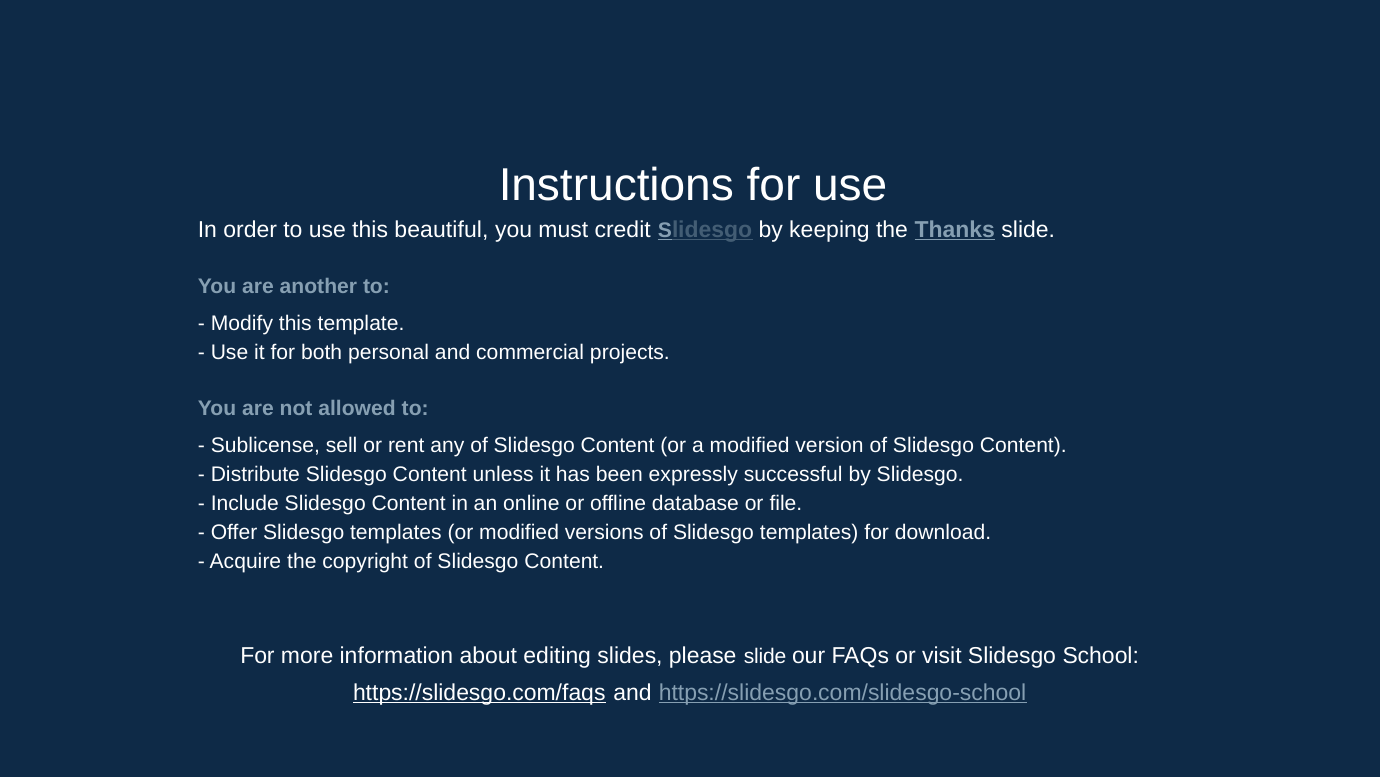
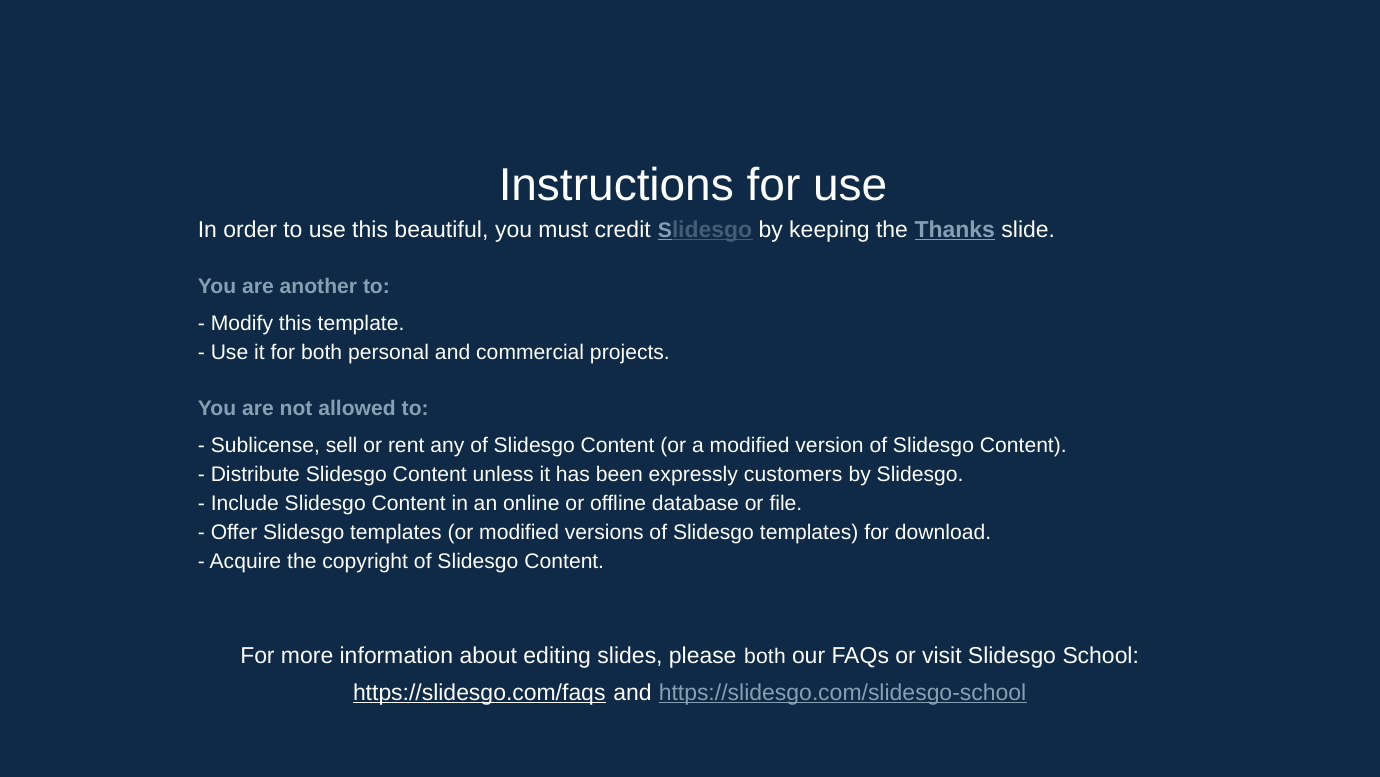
successful: successful -> customers
please slide: slide -> both
